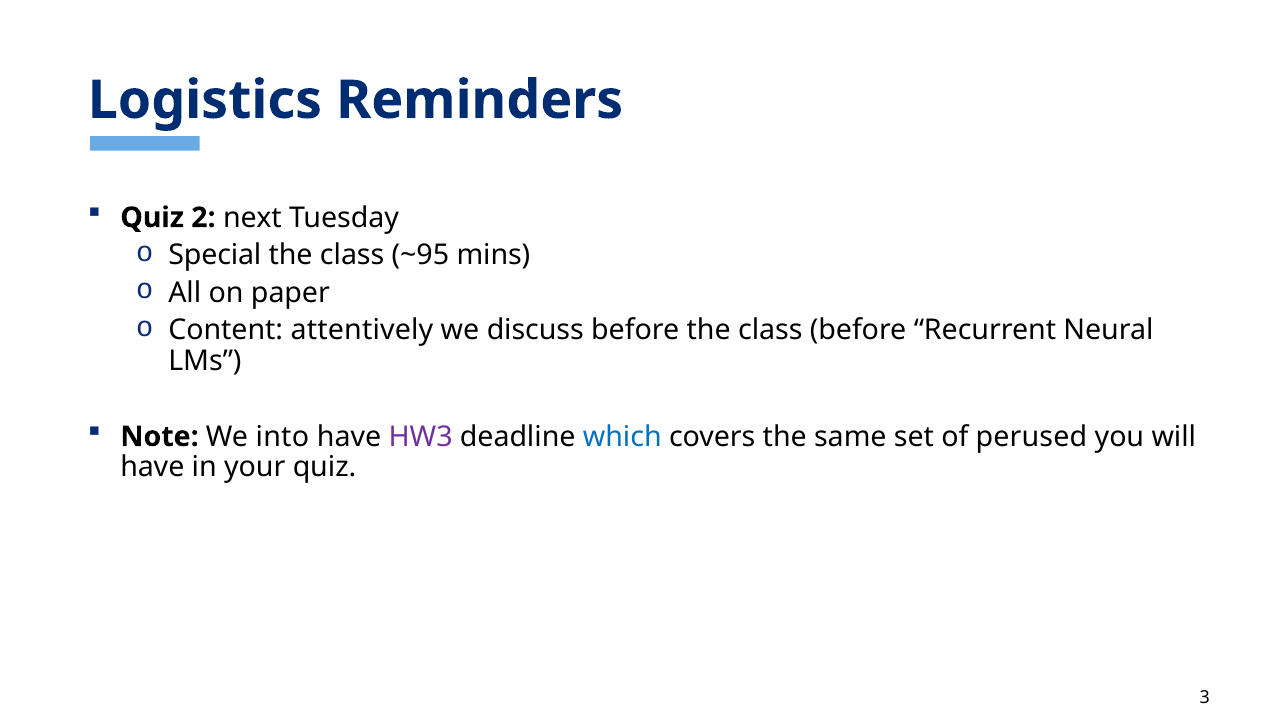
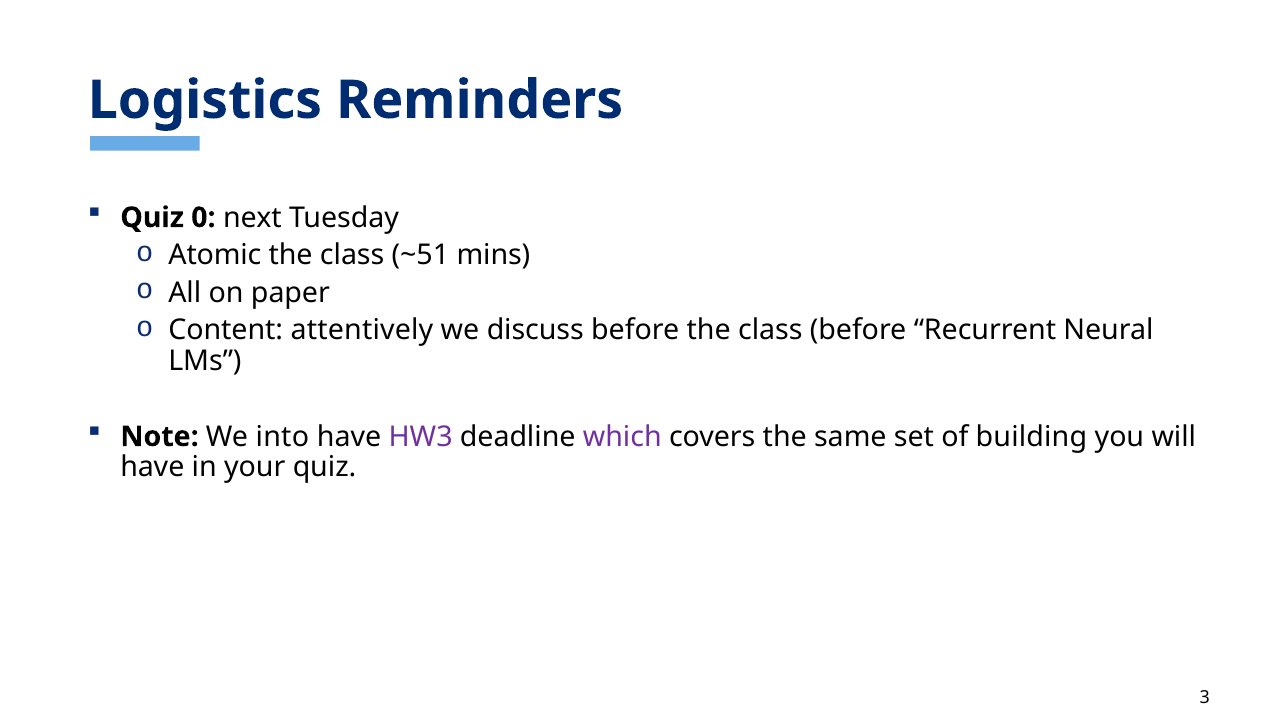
2: 2 -> 0
Special: Special -> Atomic
~95: ~95 -> ~51
which colour: blue -> purple
perused: perused -> building
